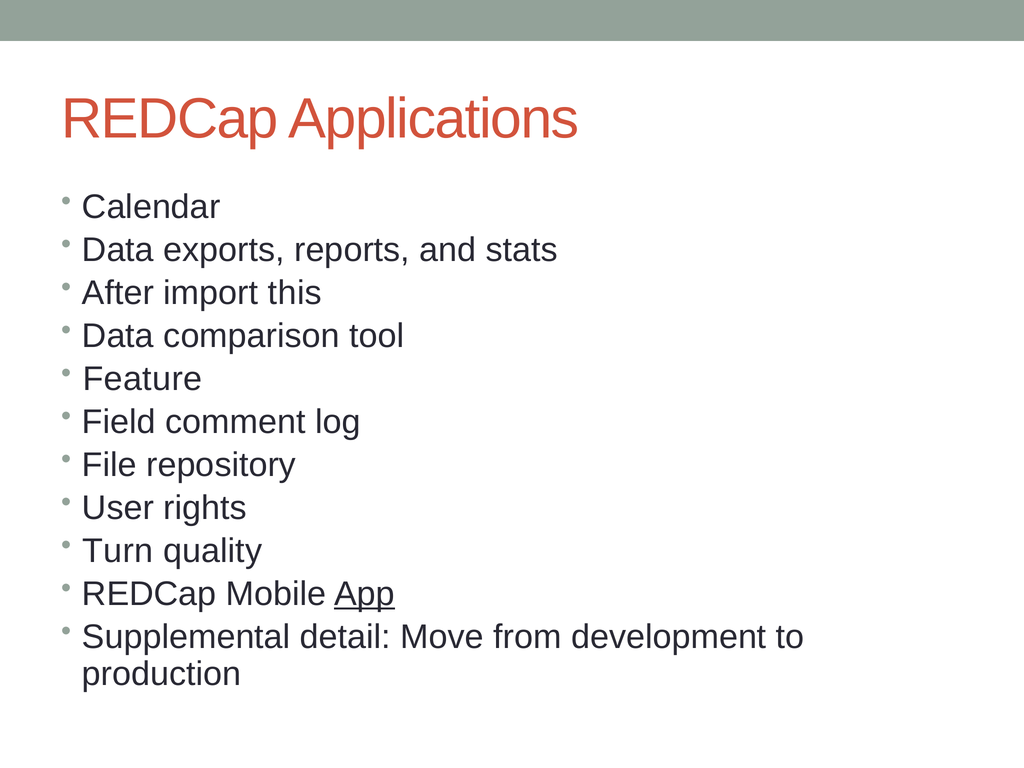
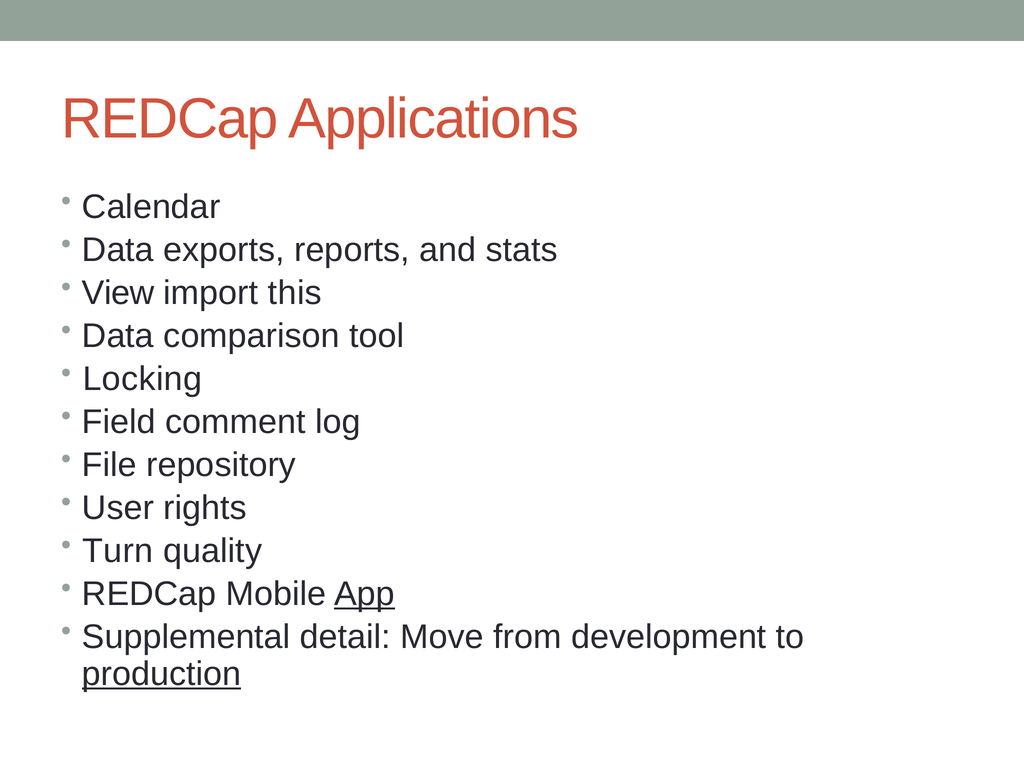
After: After -> View
Feature: Feature -> Locking
production underline: none -> present
